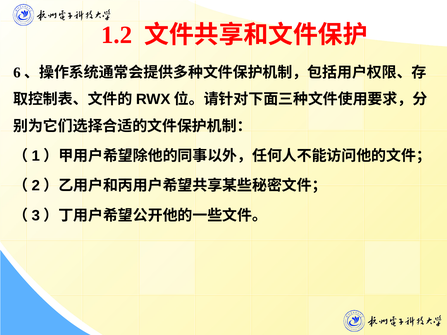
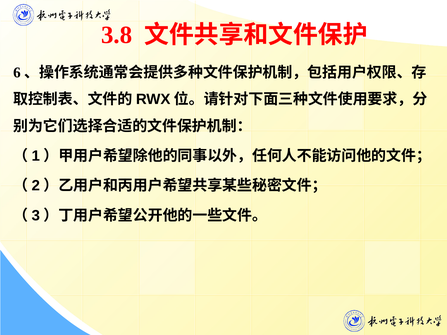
1.2: 1.2 -> 3.8
